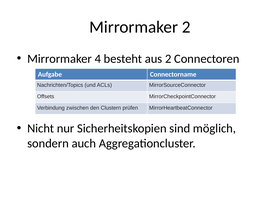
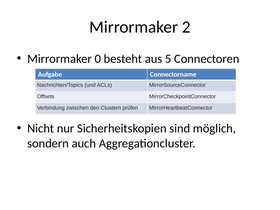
4: 4 -> 0
aus 2: 2 -> 5
